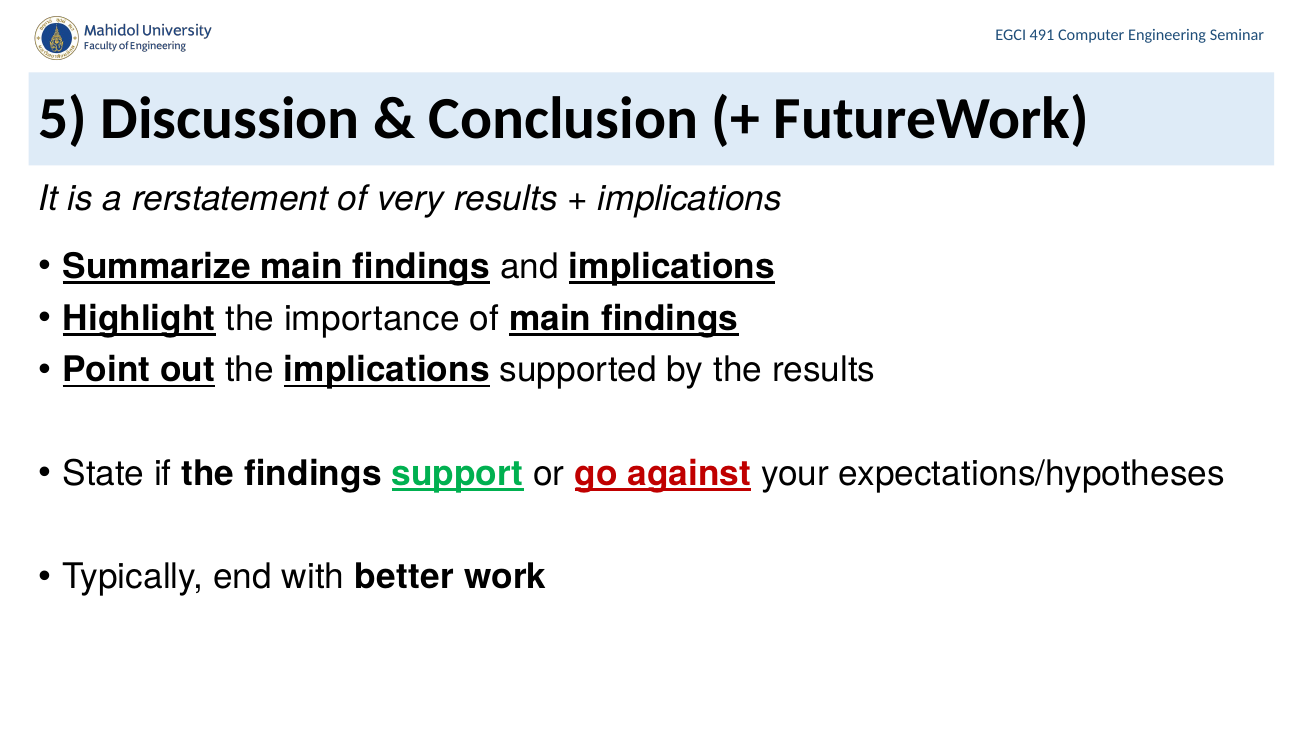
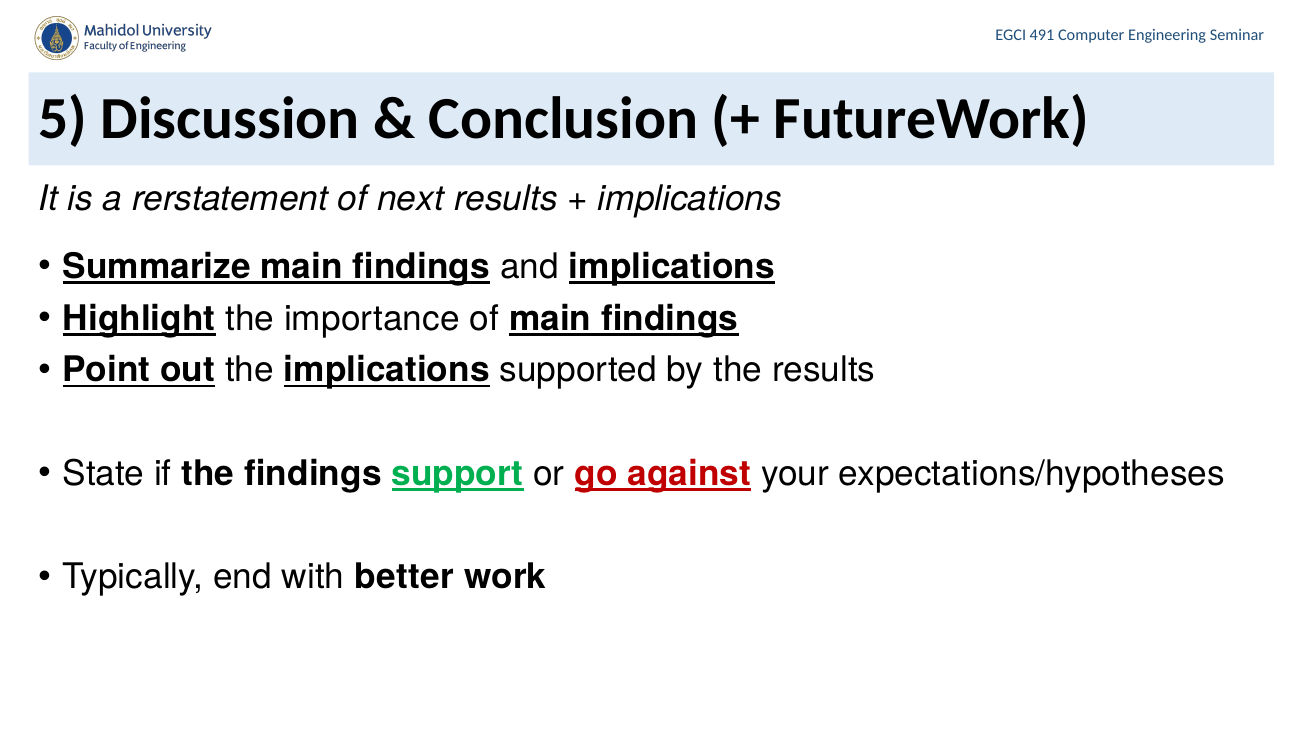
very: very -> next
